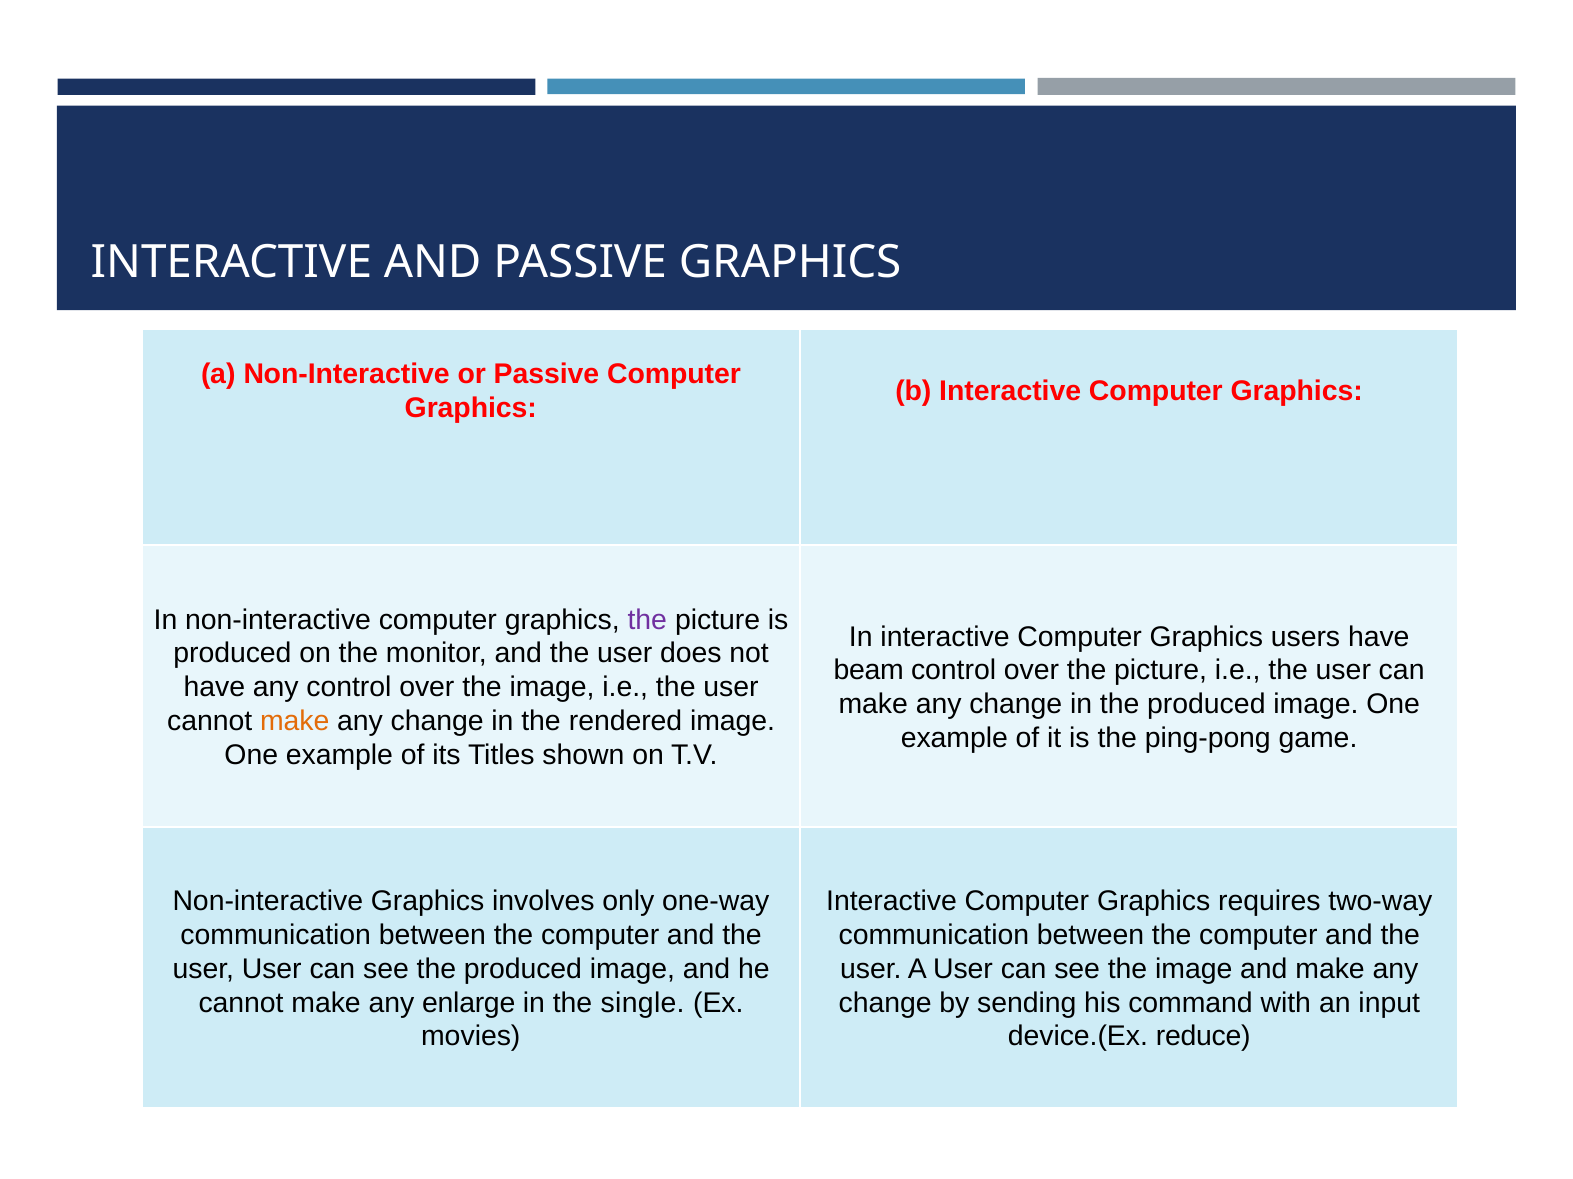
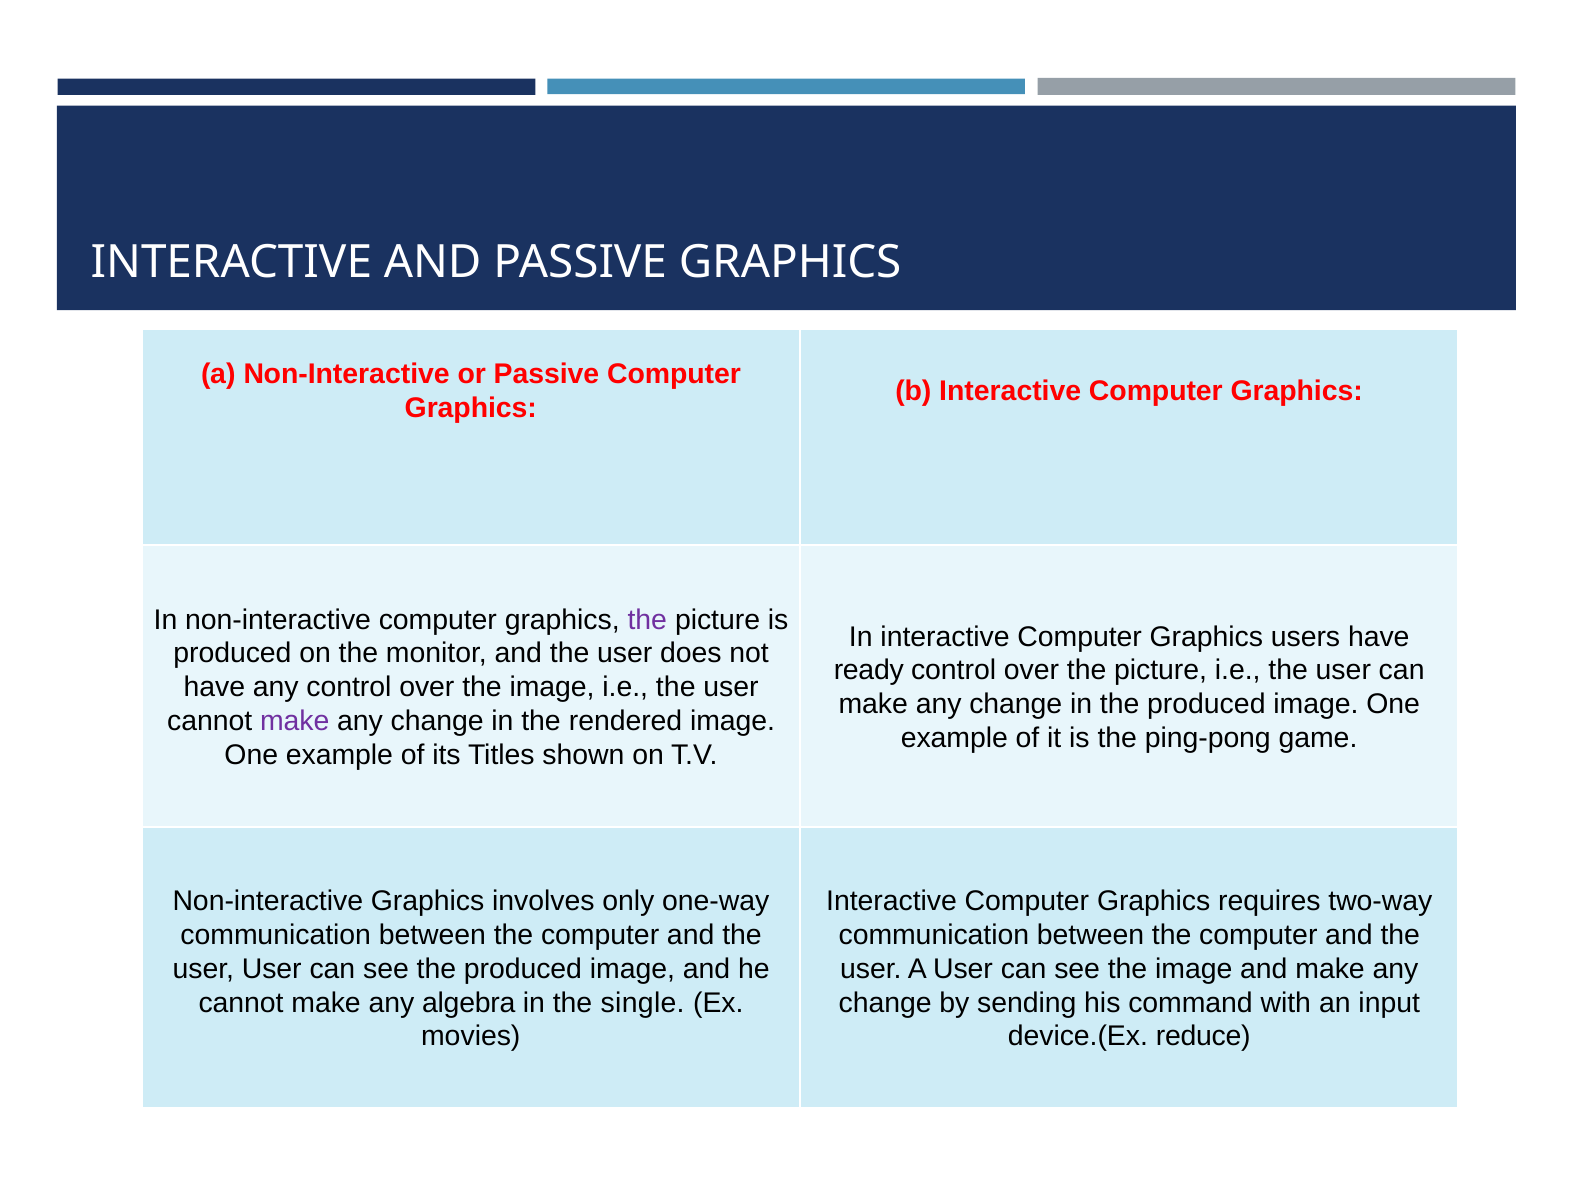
beam: beam -> ready
make at (295, 722) colour: orange -> purple
enlarge: enlarge -> algebra
